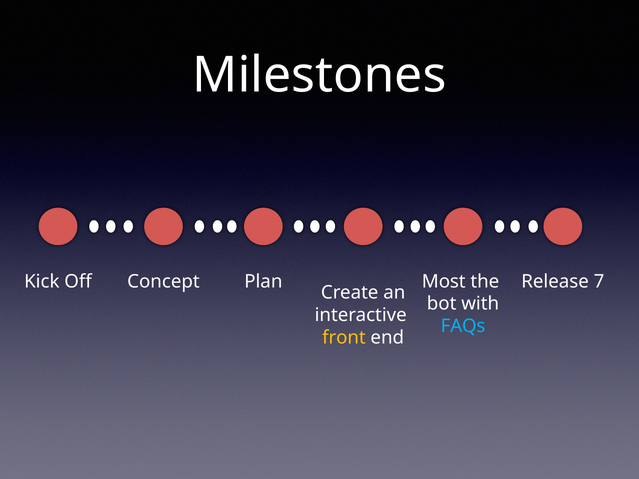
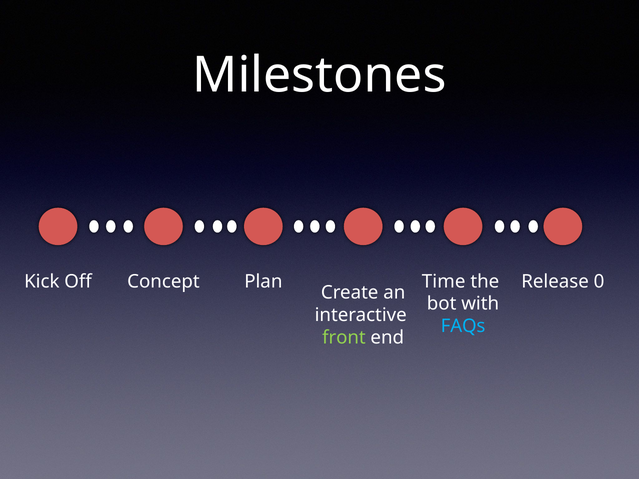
Most: Most -> Time
7: 7 -> 0
front colour: yellow -> light green
